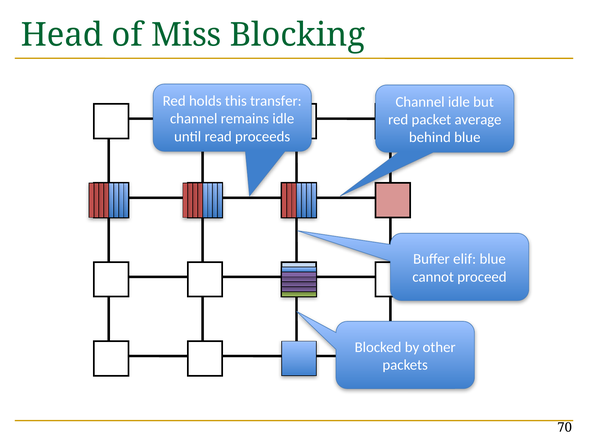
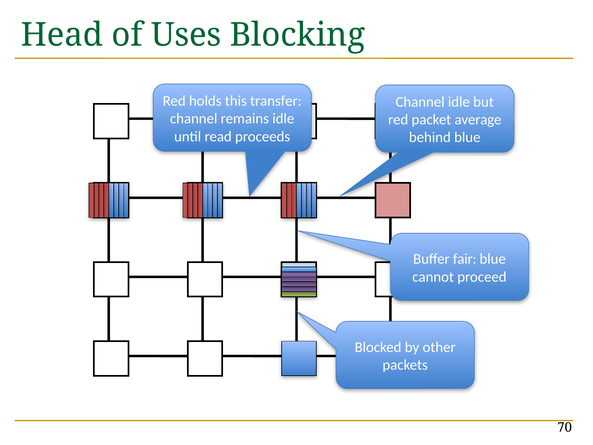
Miss: Miss -> Uses
elif: elif -> fair
